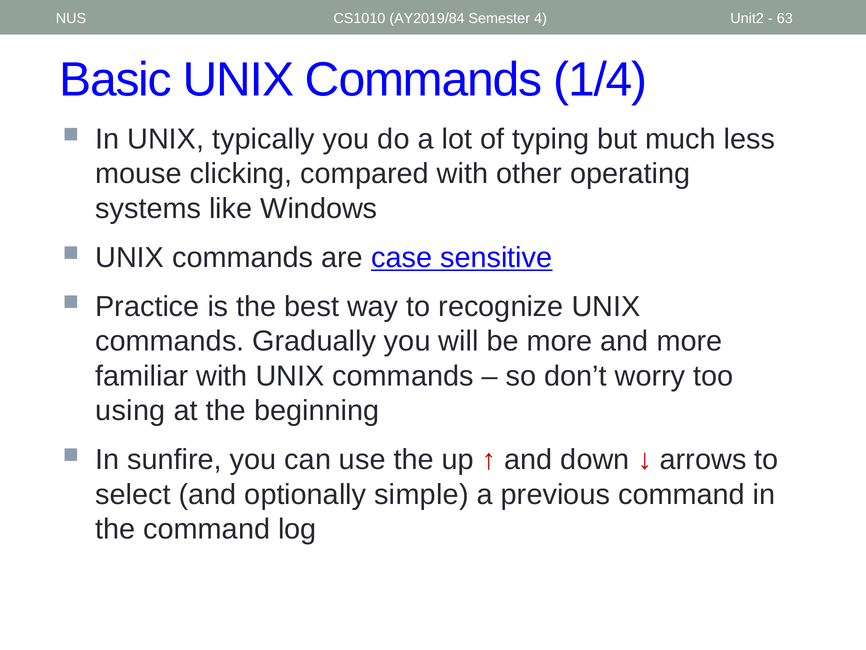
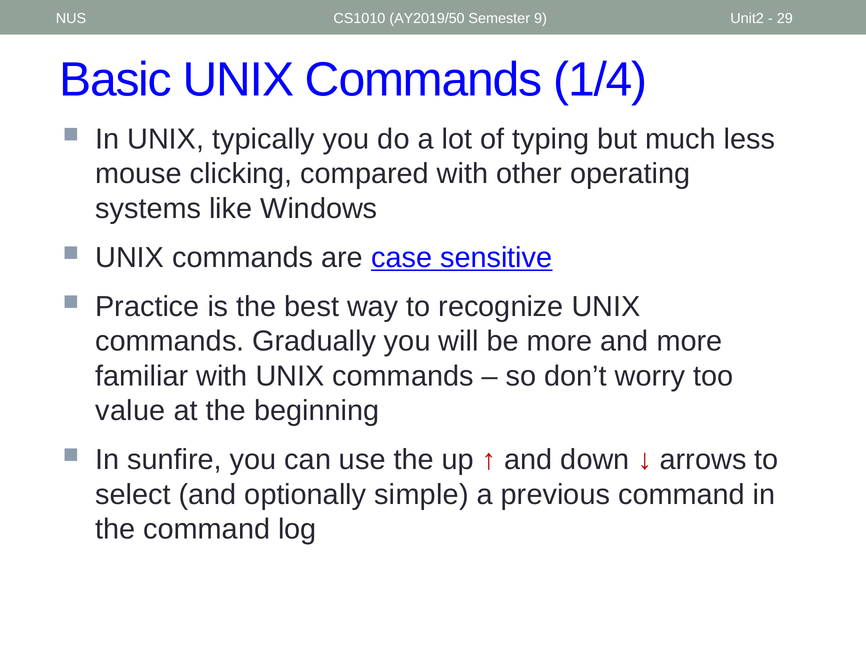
AY2019/84: AY2019/84 -> AY2019/50
4: 4 -> 9
63: 63 -> 29
using: using -> value
